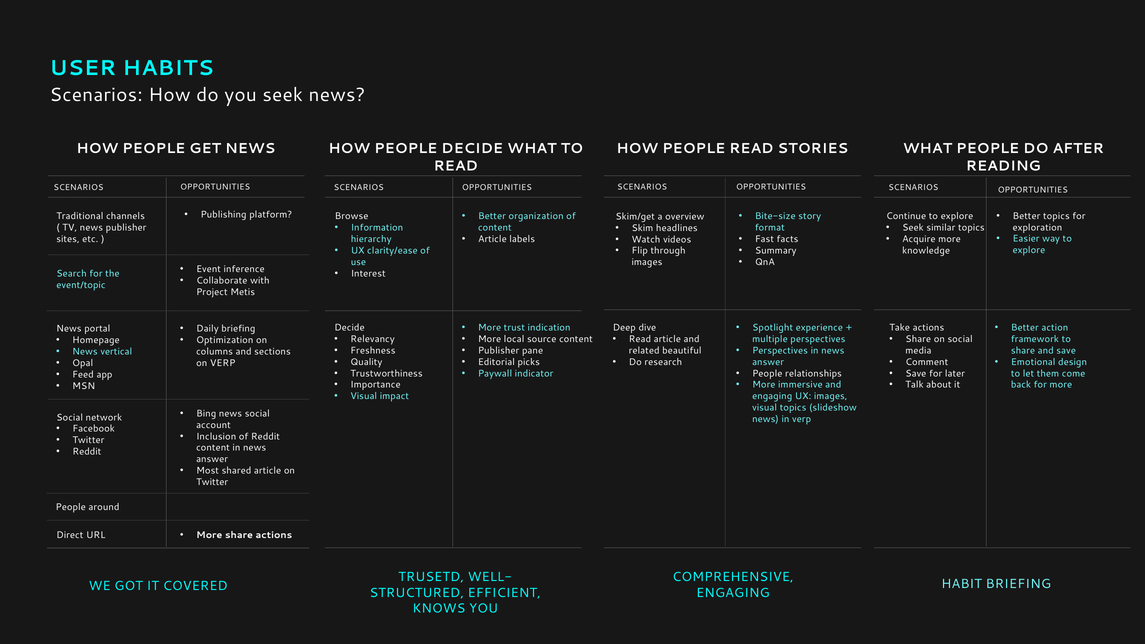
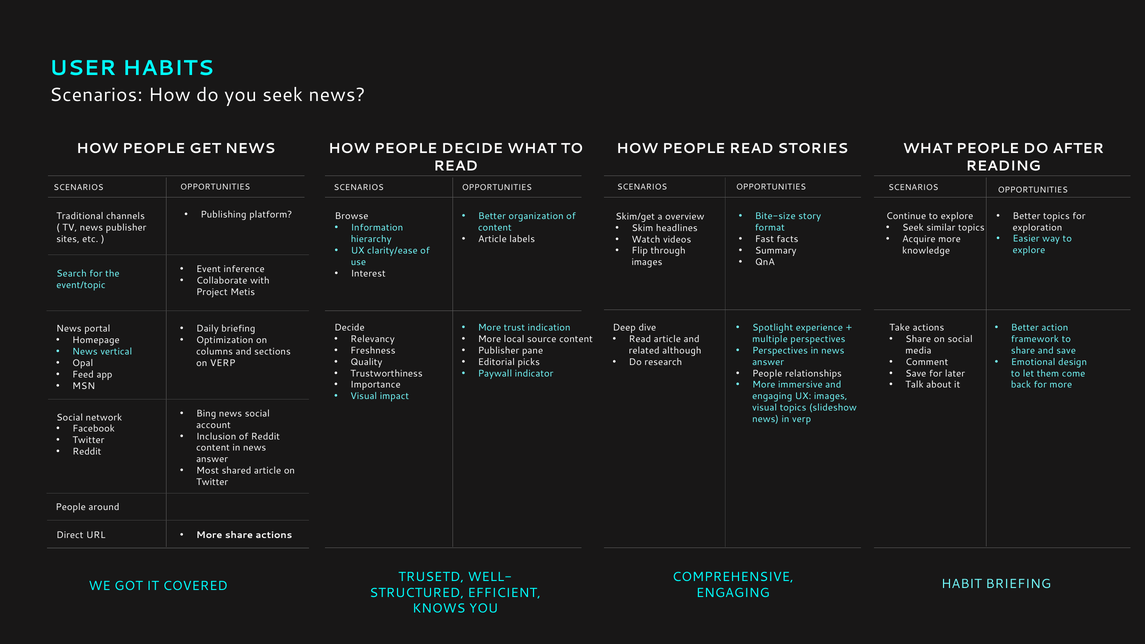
beautiful: beautiful -> although
